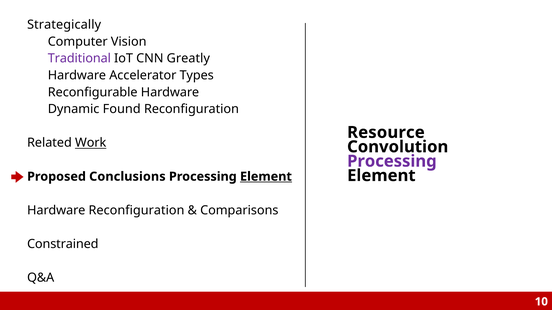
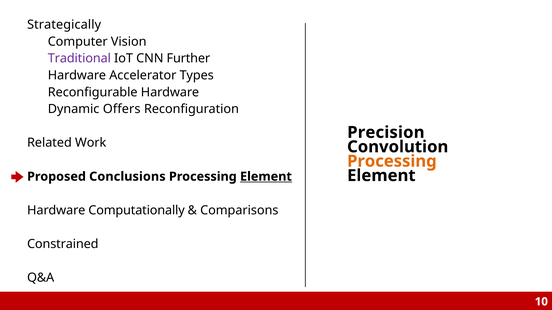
Greatly: Greatly -> Further
Found: Found -> Offers
Resource: Resource -> Precision
Work underline: present -> none
Processing at (392, 161) colour: purple -> orange
Hardware Reconfiguration: Reconfiguration -> Computationally
